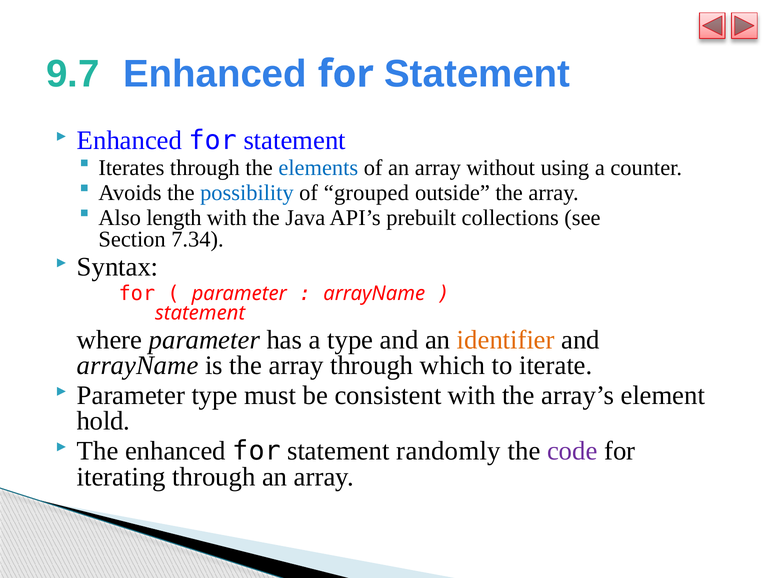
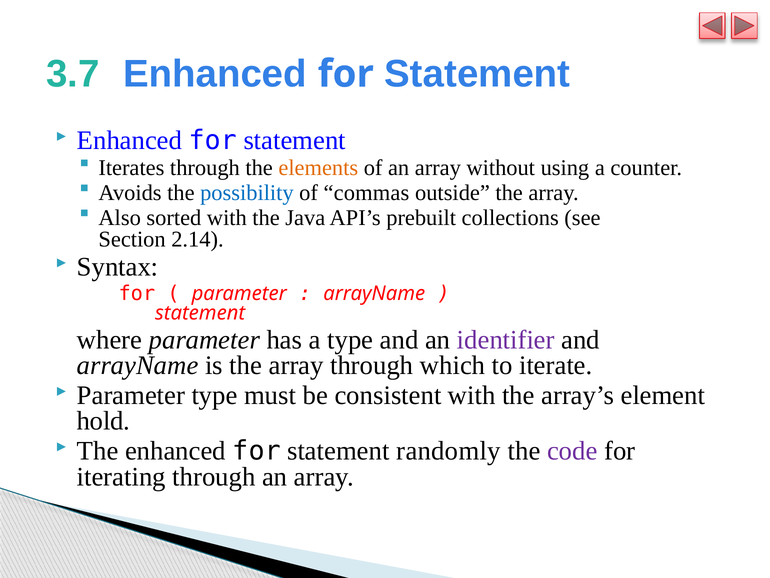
9.7: 9.7 -> 3.7
elements colour: blue -> orange
grouped: grouped -> commas
length: length -> sorted
7.34: 7.34 -> 2.14
identifier colour: orange -> purple
